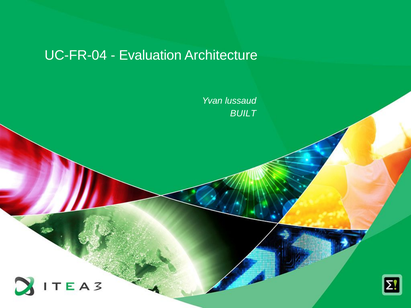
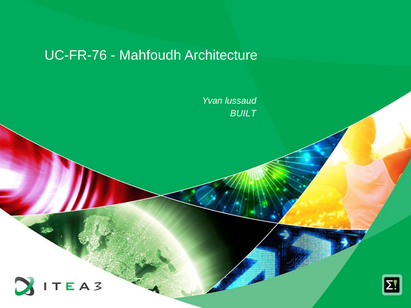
UC-FR-04: UC-FR-04 -> UC-FR-76
Evaluation: Evaluation -> Mahfoudh
